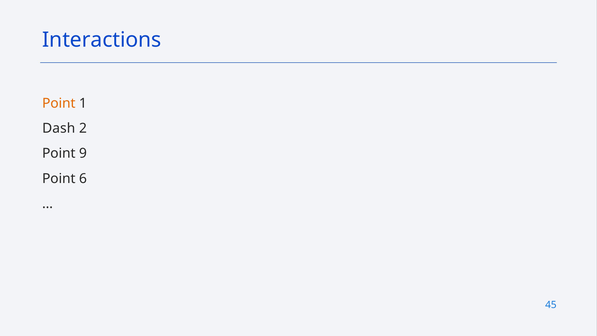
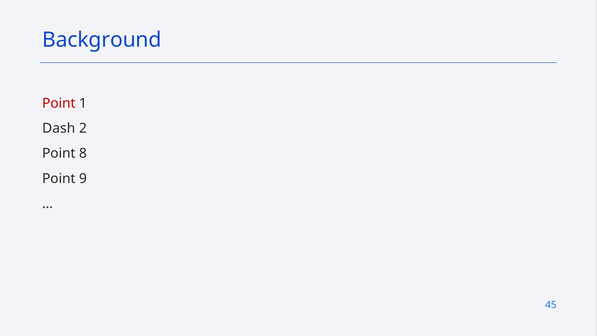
Interactions: Interactions -> Background
Point at (59, 103) colour: orange -> red
9: 9 -> 8
6: 6 -> 9
